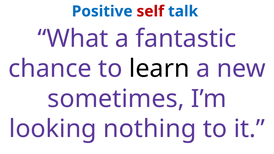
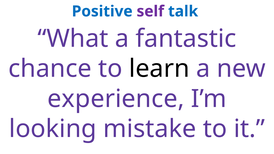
self colour: red -> purple
sometimes: sometimes -> experience
nothing: nothing -> mistake
